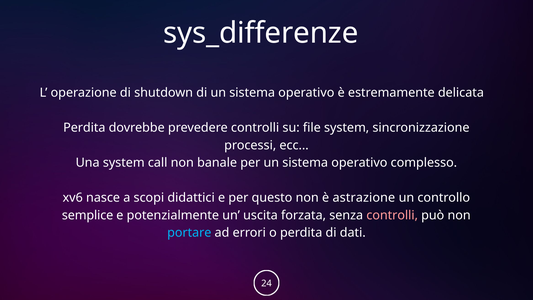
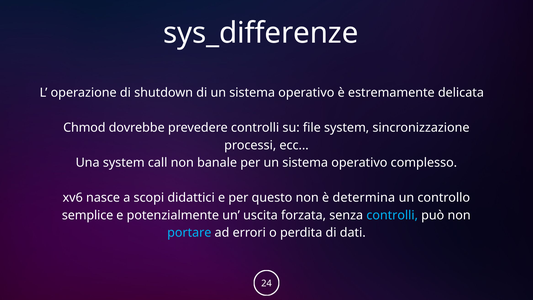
Perdita at (84, 128): Perdita -> Chmod
astrazione: astrazione -> determina
controlli at (392, 215) colour: pink -> light blue
